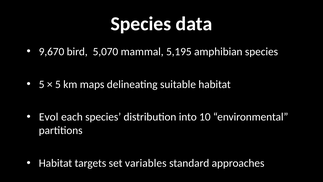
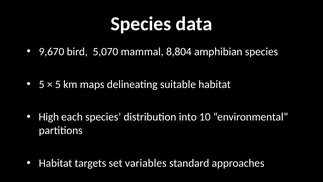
5,195: 5,195 -> 8,804
Evol: Evol -> High
